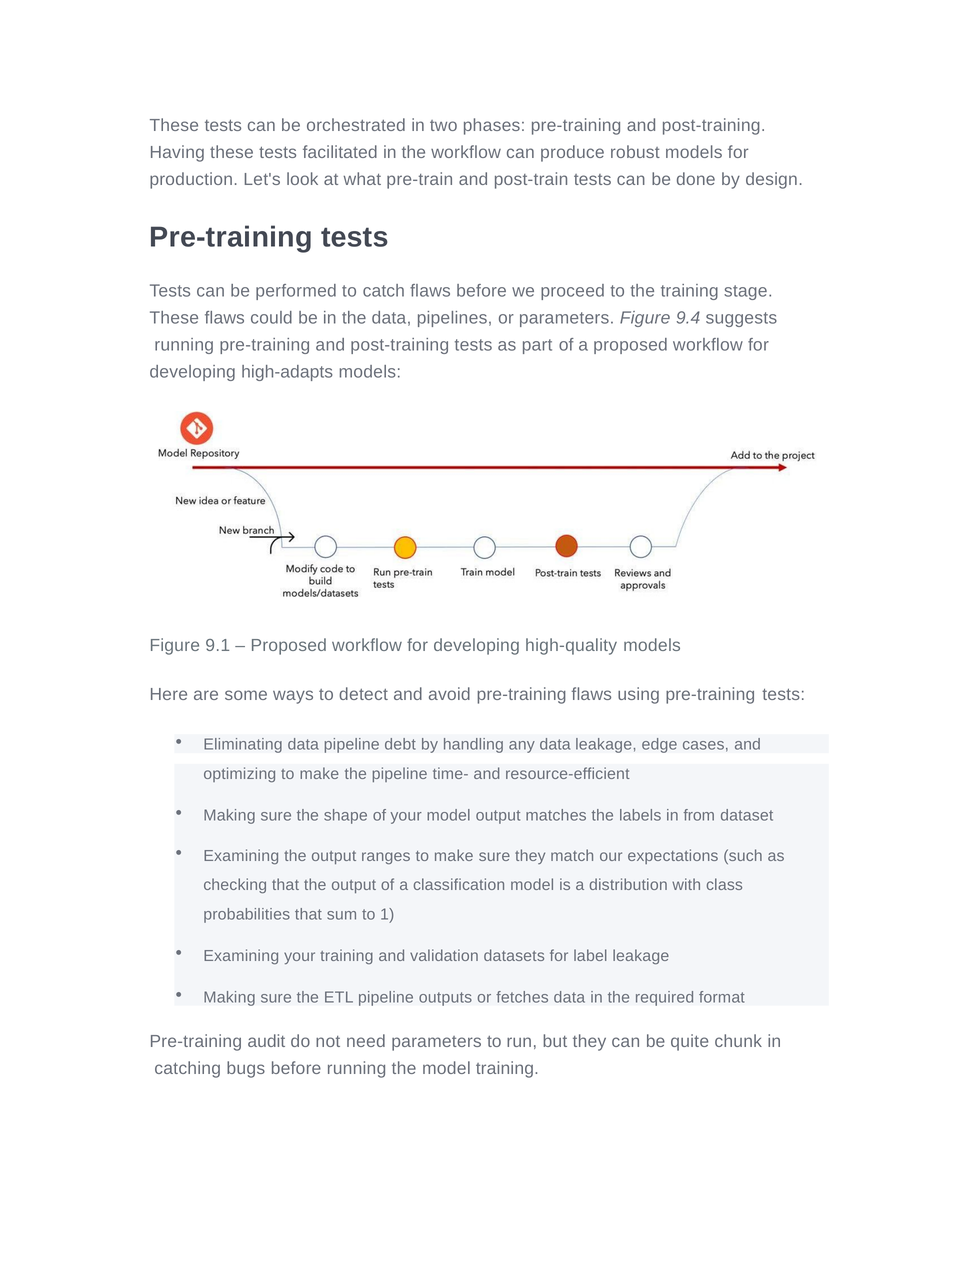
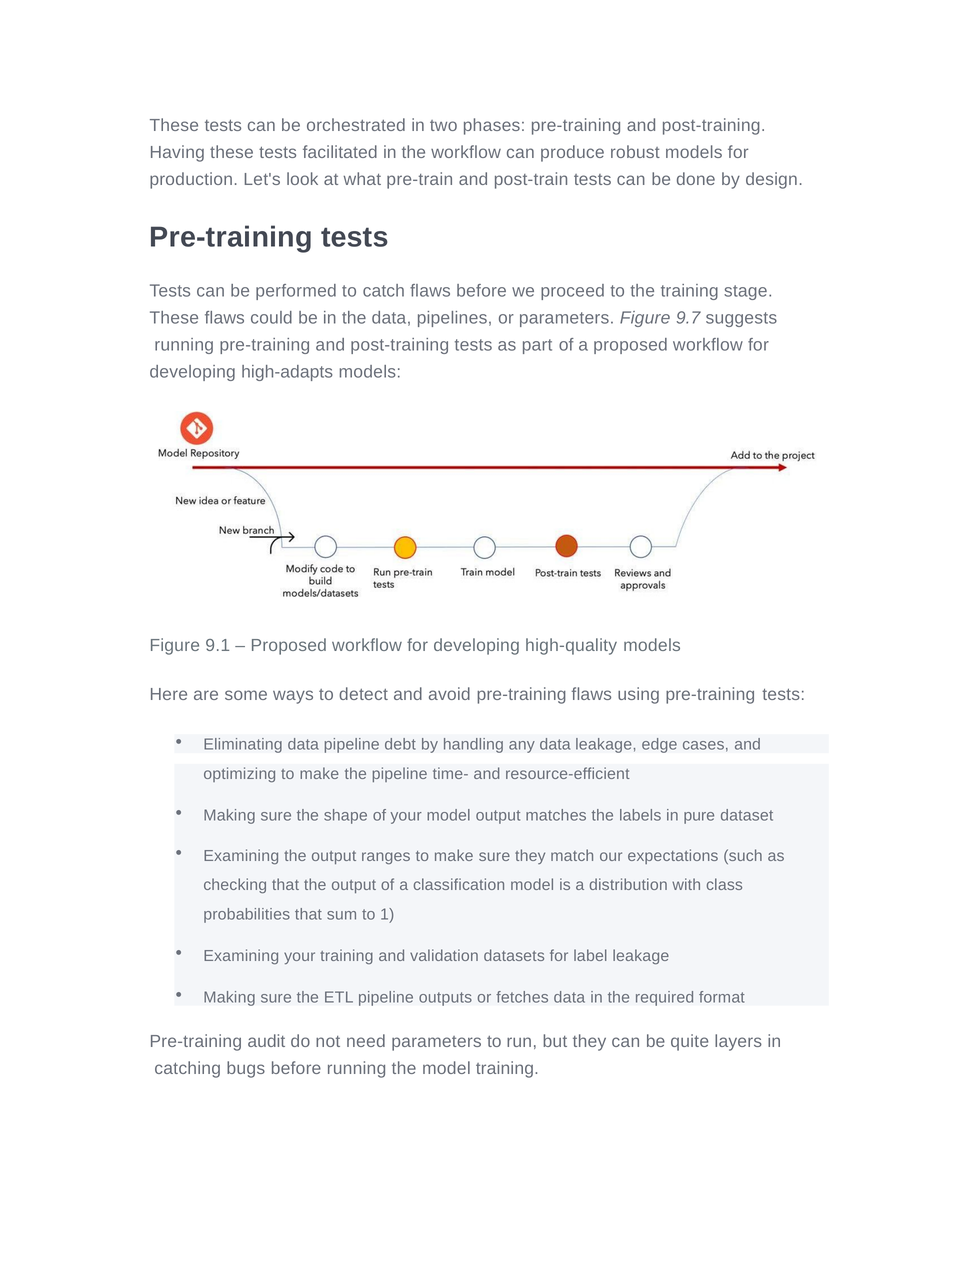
9.4: 9.4 -> 9.7
from: from -> pure
chunk: chunk -> layers
